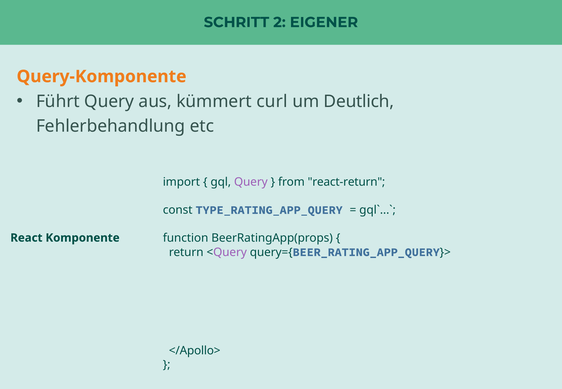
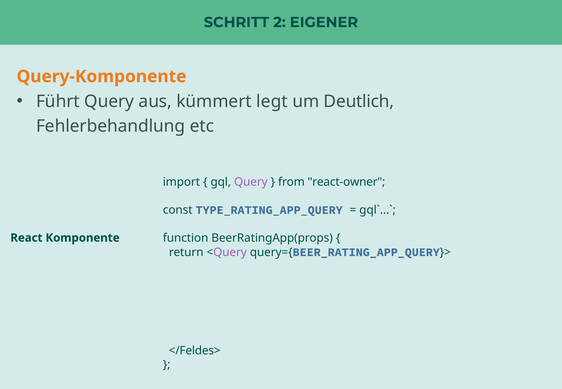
curl: curl -> legt
react-return: react-return -> react-owner
</Apollo>: </Apollo> -> </Feldes>
